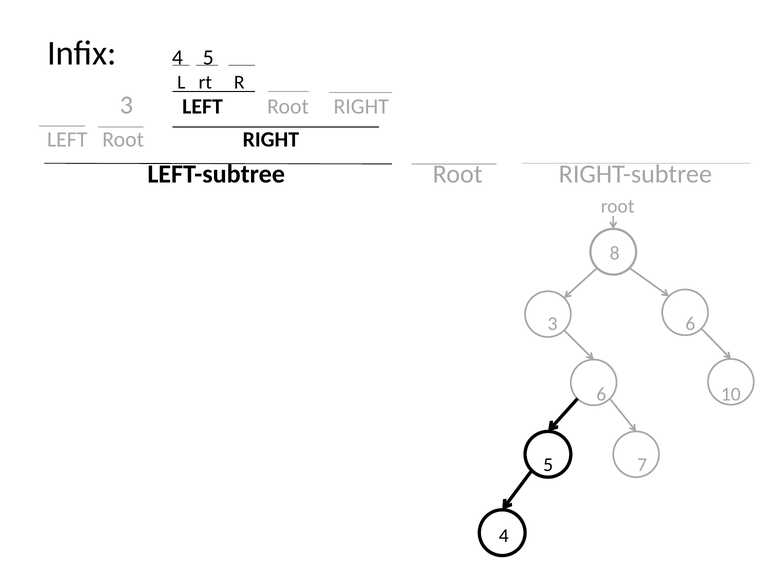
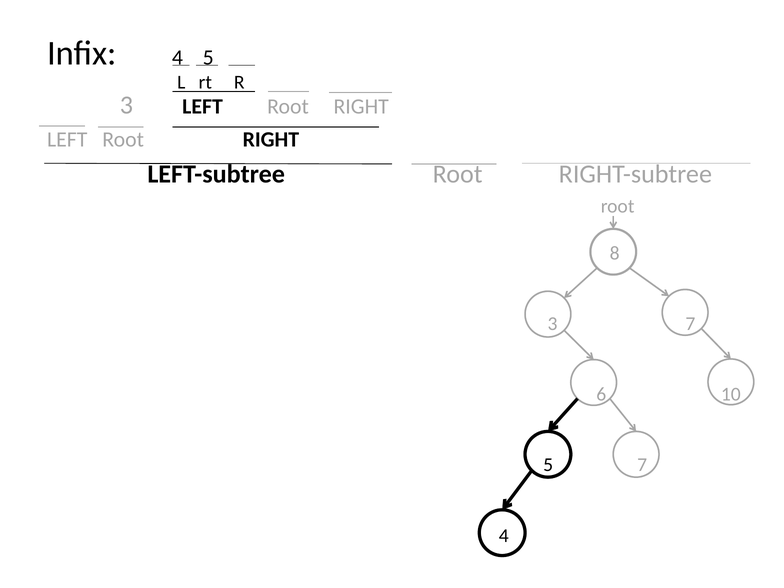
3 6: 6 -> 7
